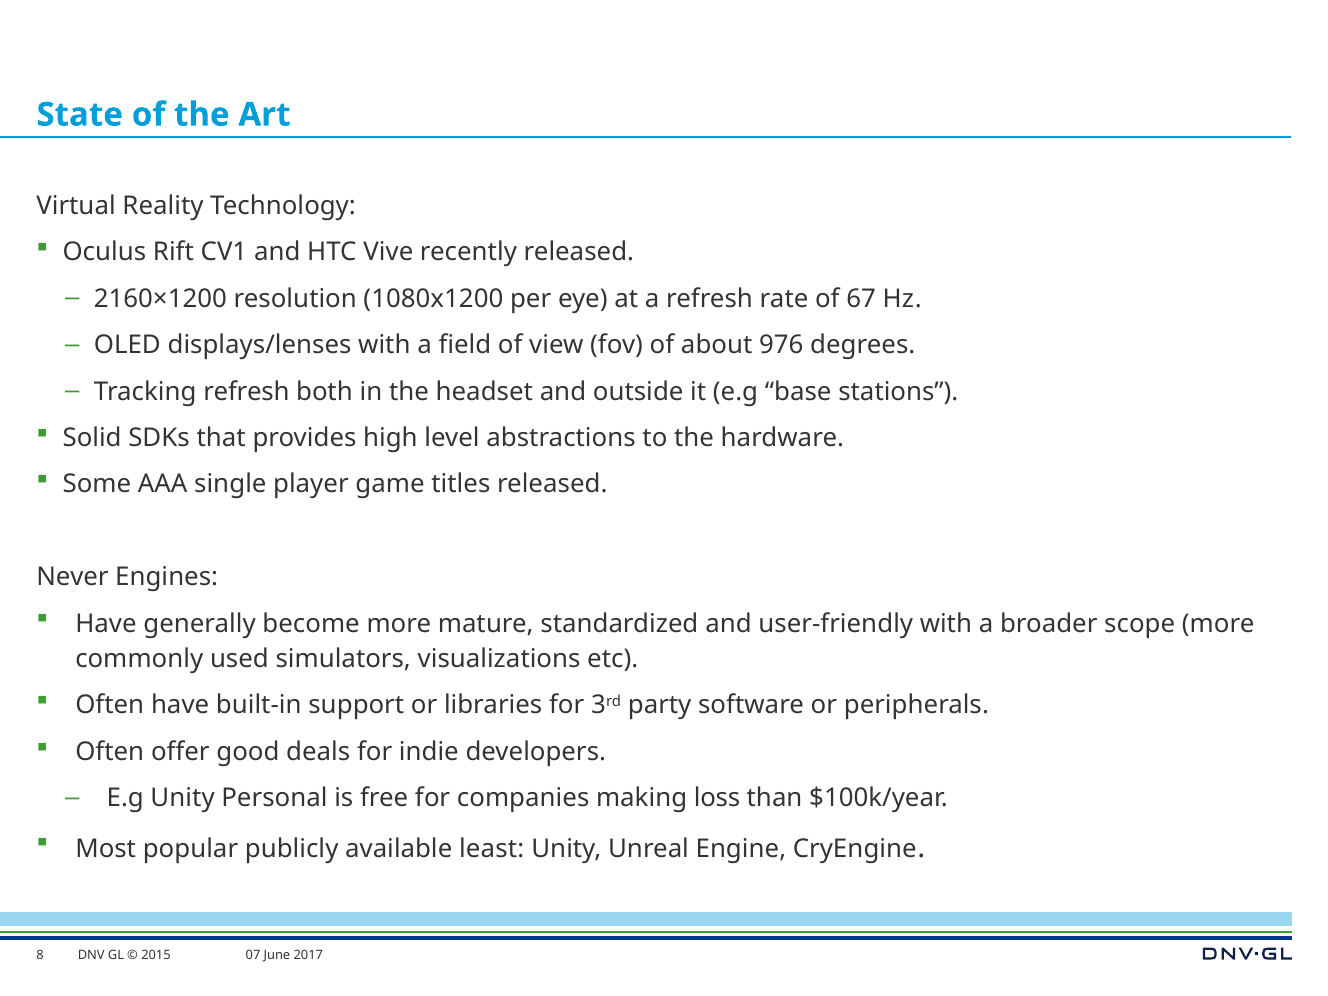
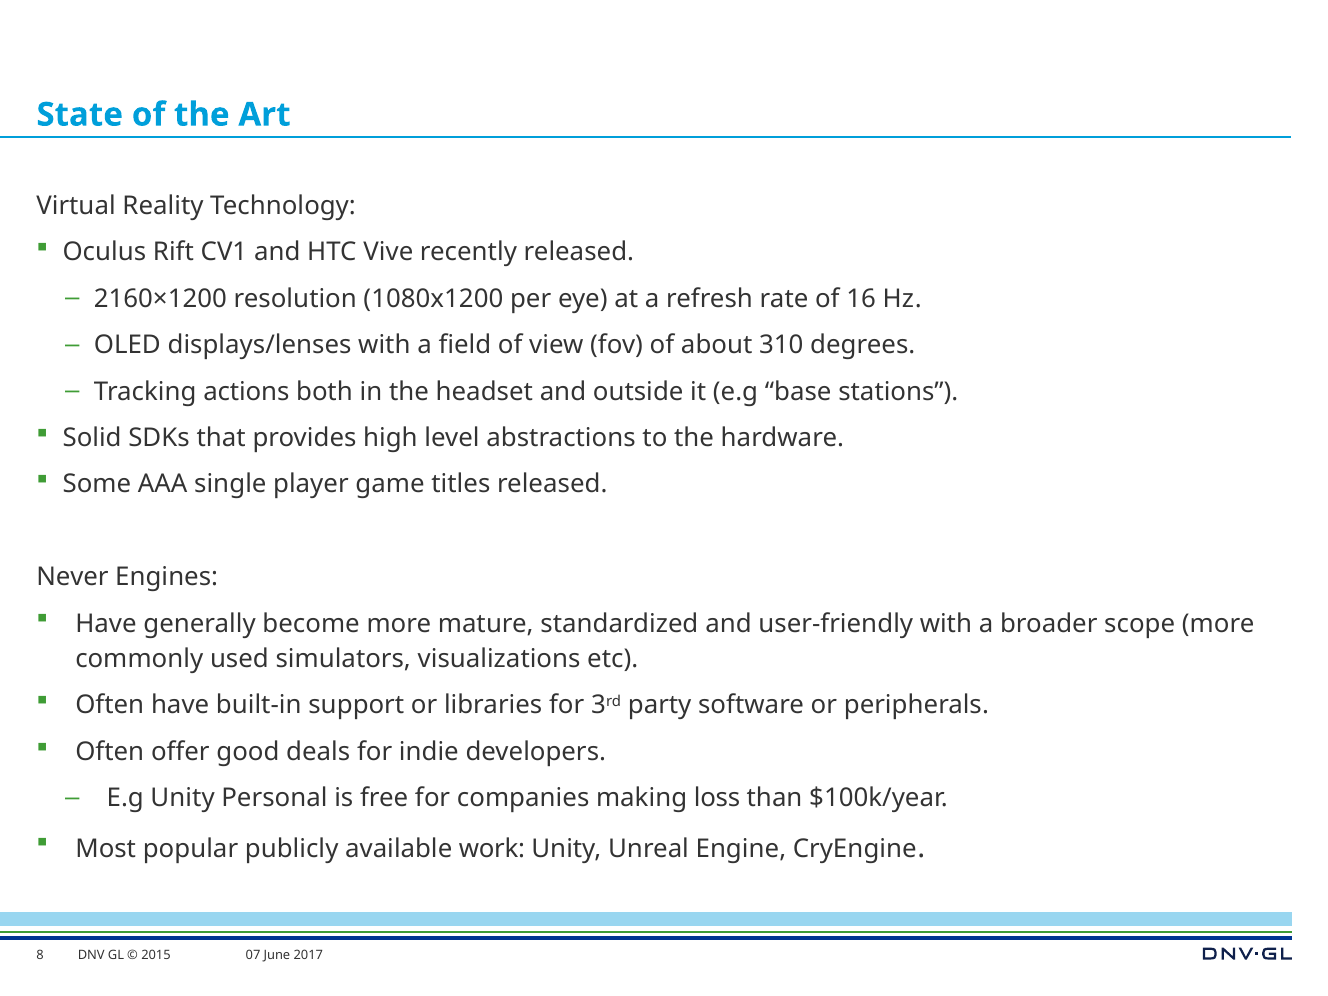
67: 67 -> 16
976: 976 -> 310
Tracking refresh: refresh -> actions
least: least -> work
